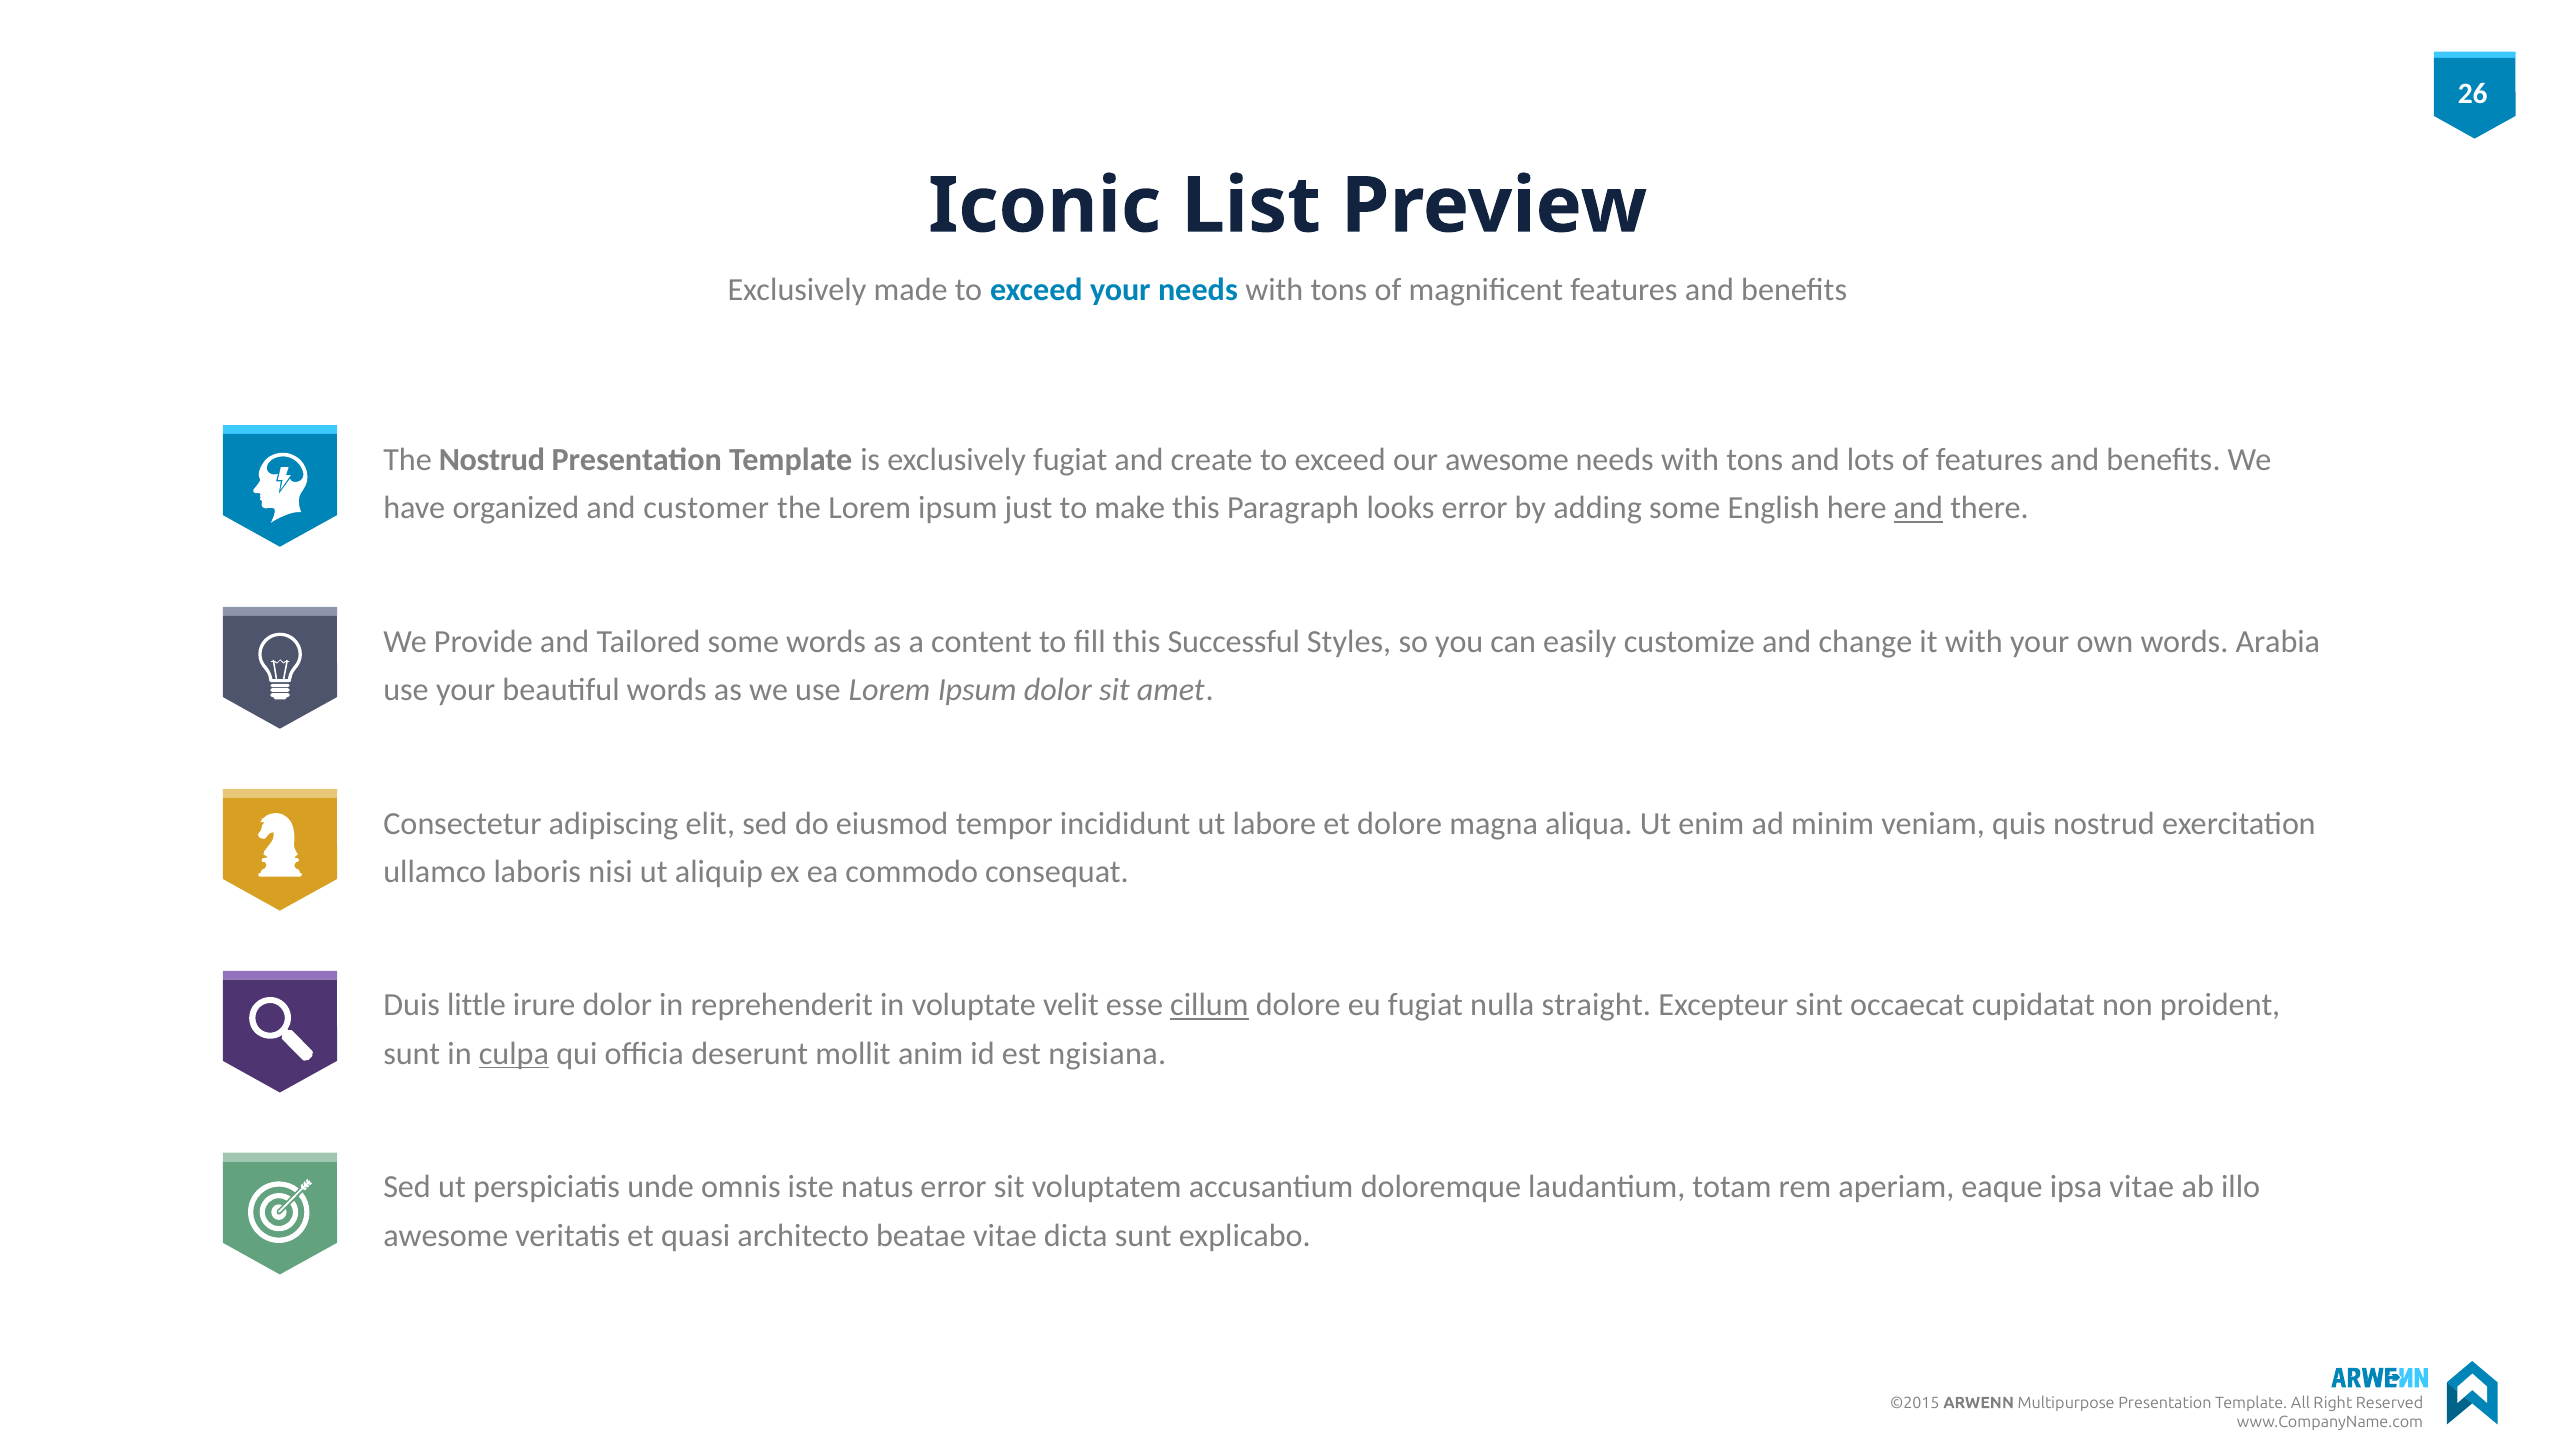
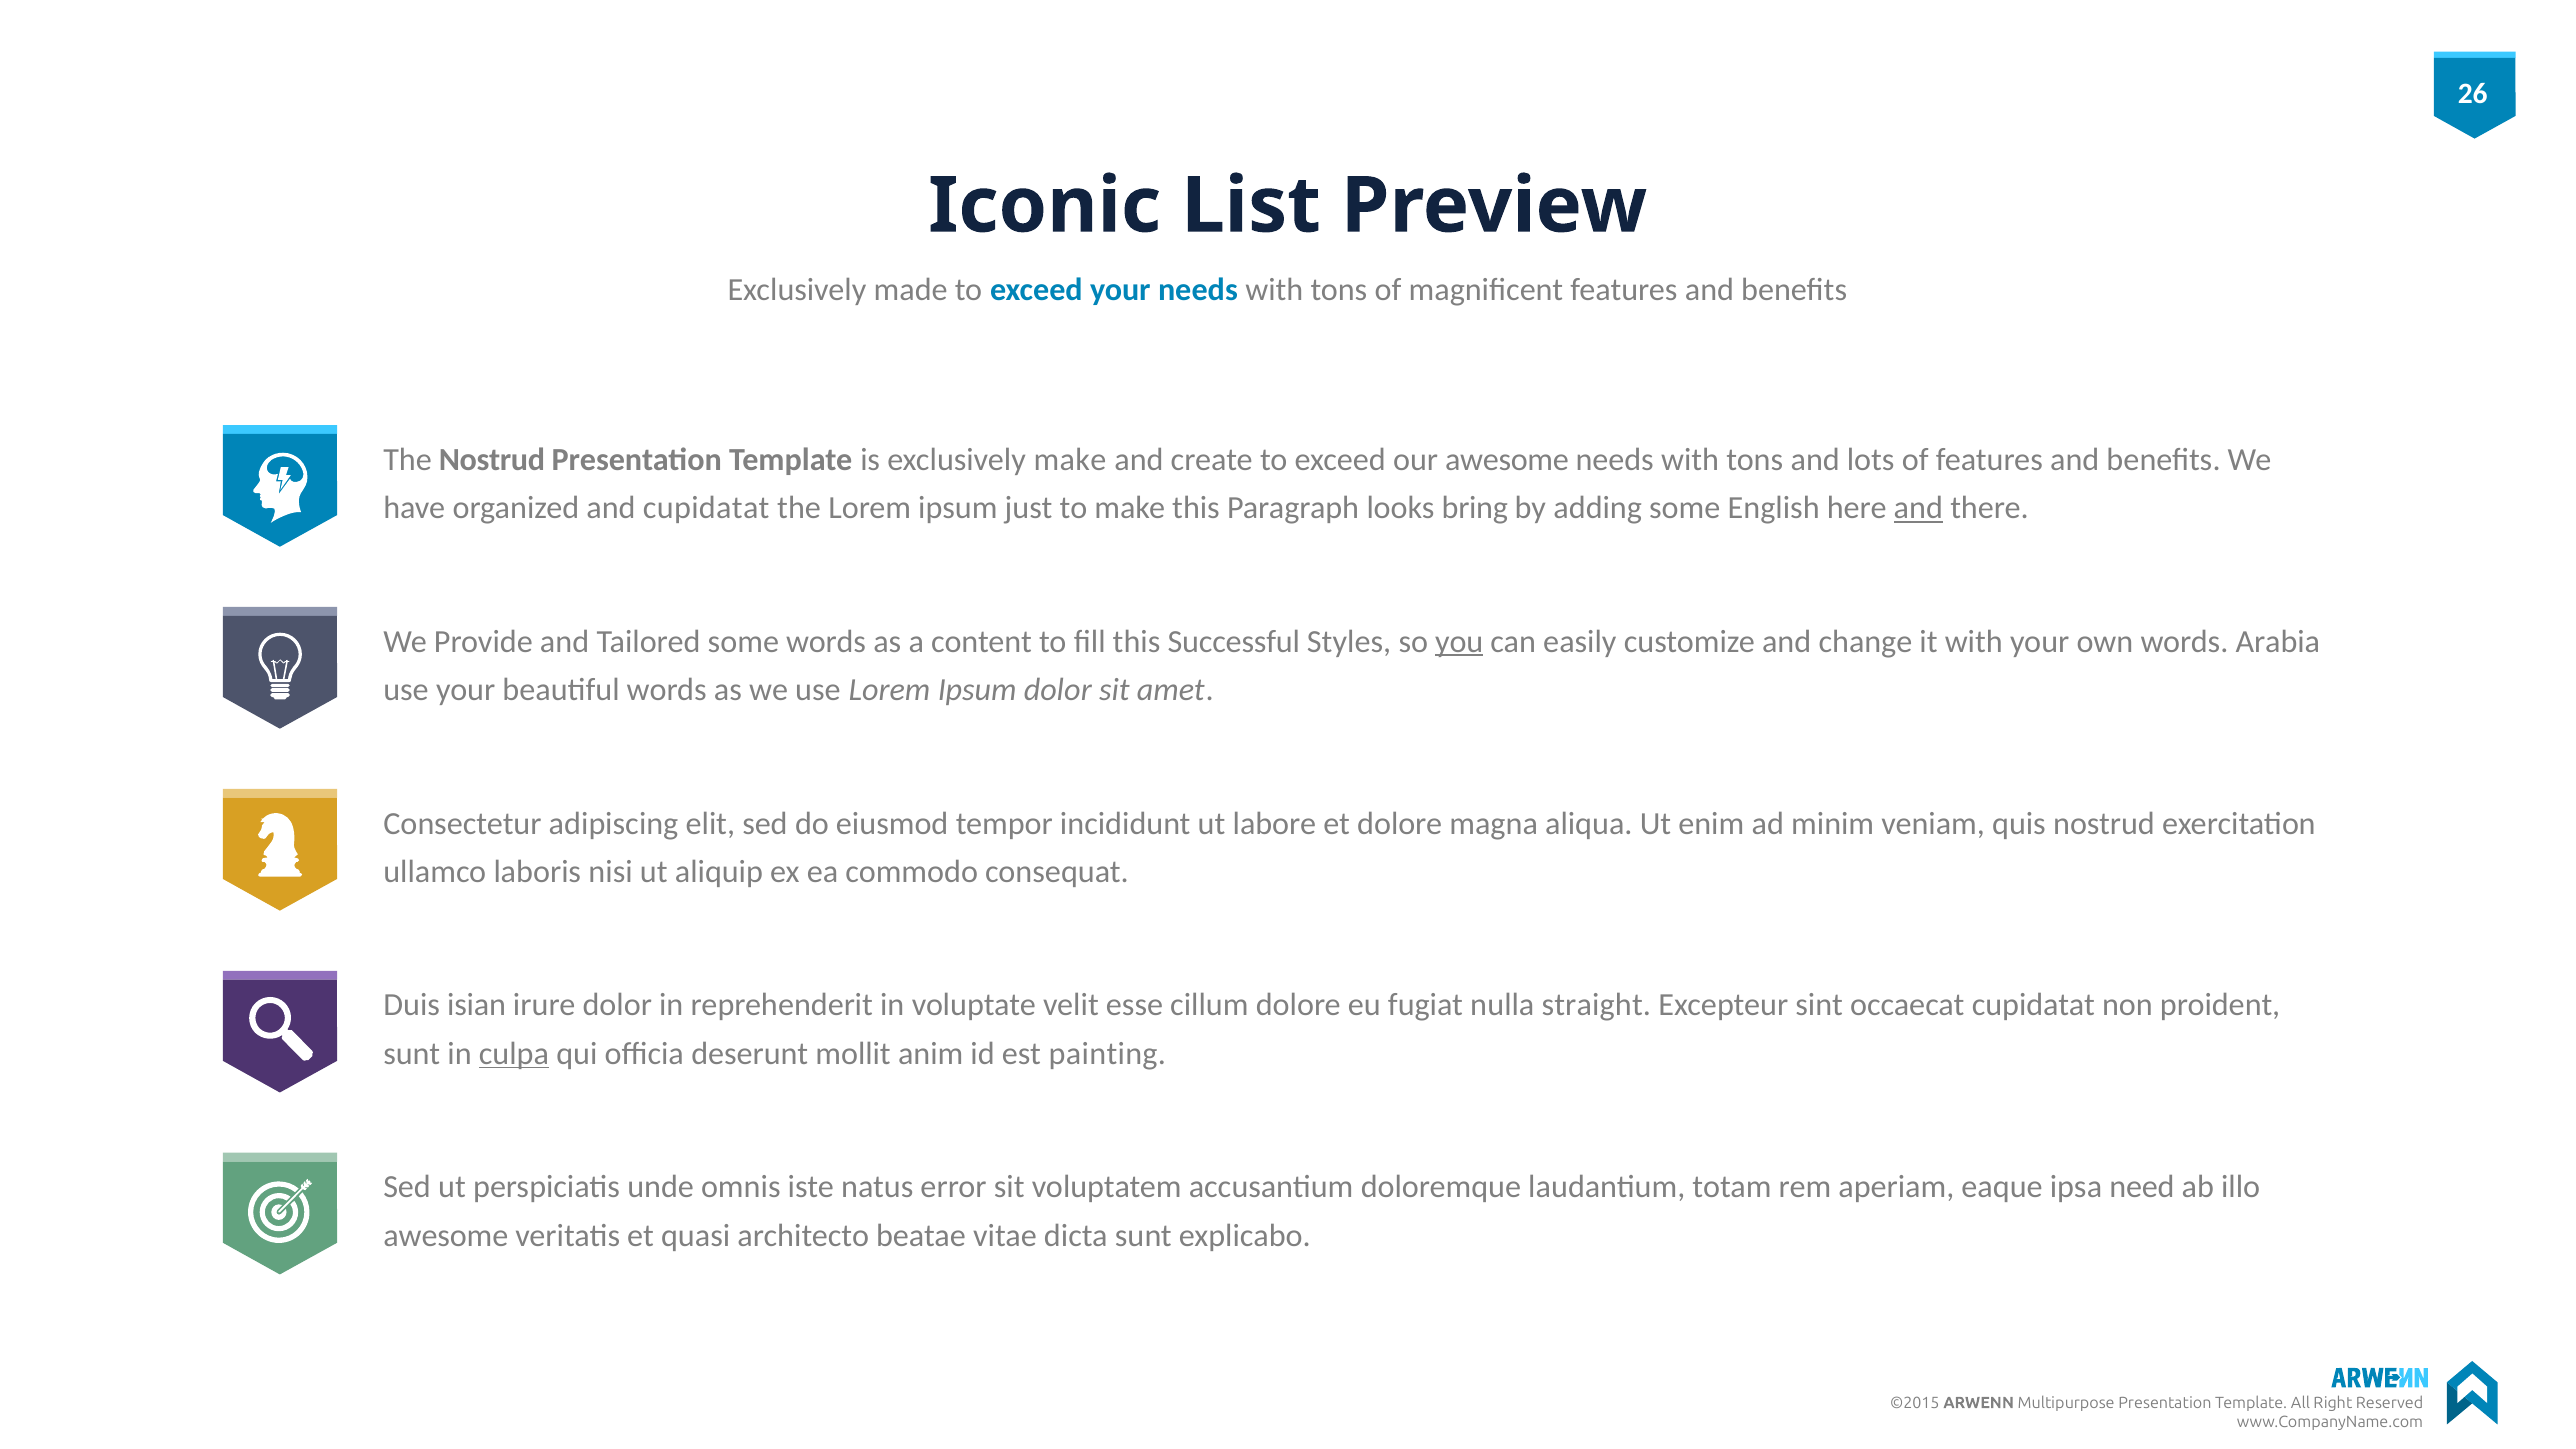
exclusively fugiat: fugiat -> make
and customer: customer -> cupidatat
looks error: error -> bring
you underline: none -> present
little: little -> isian
cillum underline: present -> none
ngisiana: ngisiana -> painting
ipsa vitae: vitae -> need
